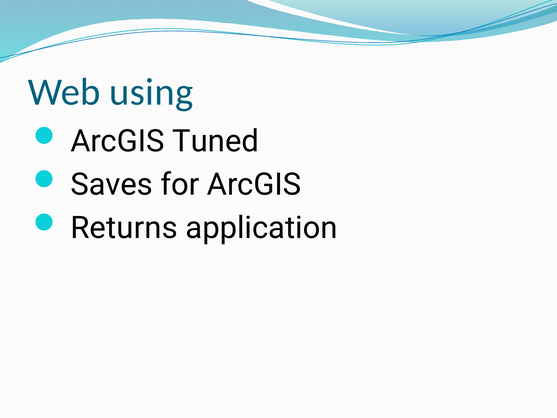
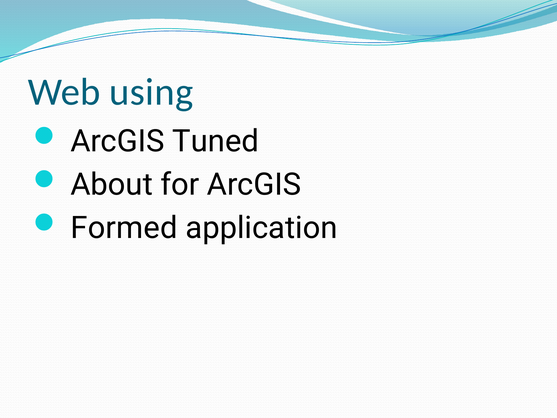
Saves: Saves -> About
Returns: Returns -> Formed
